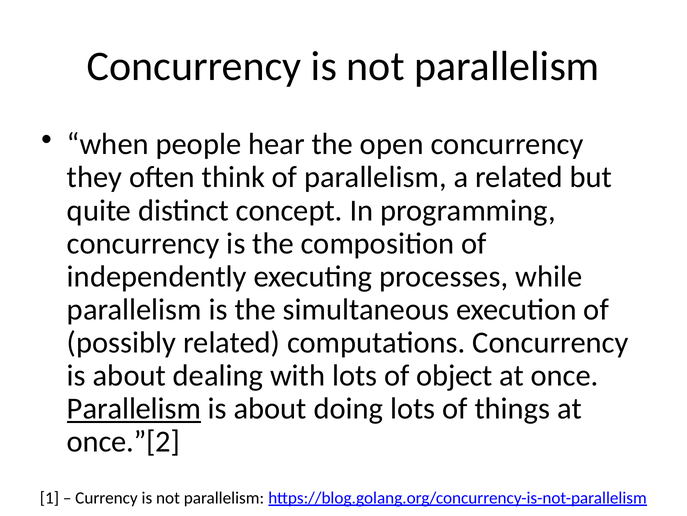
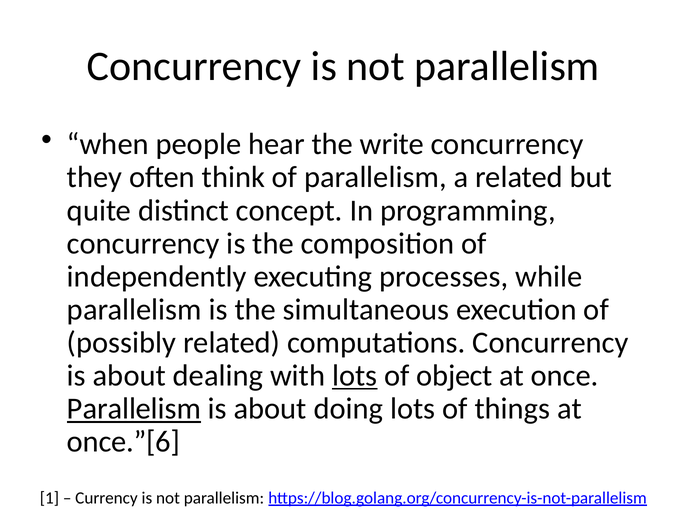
open: open -> write
lots at (355, 375) underline: none -> present
once.”[2: once.”[2 -> once.”[6
